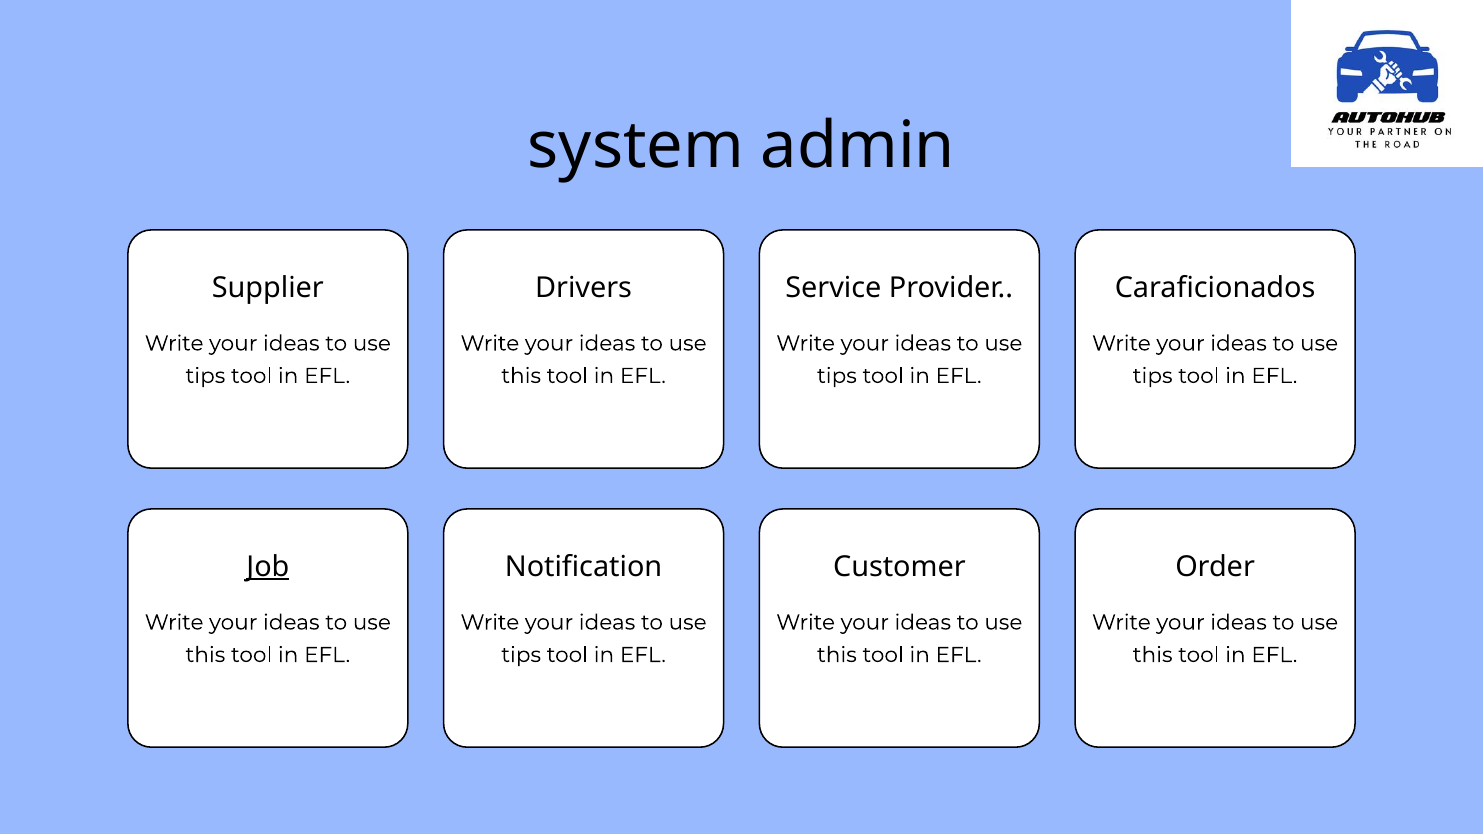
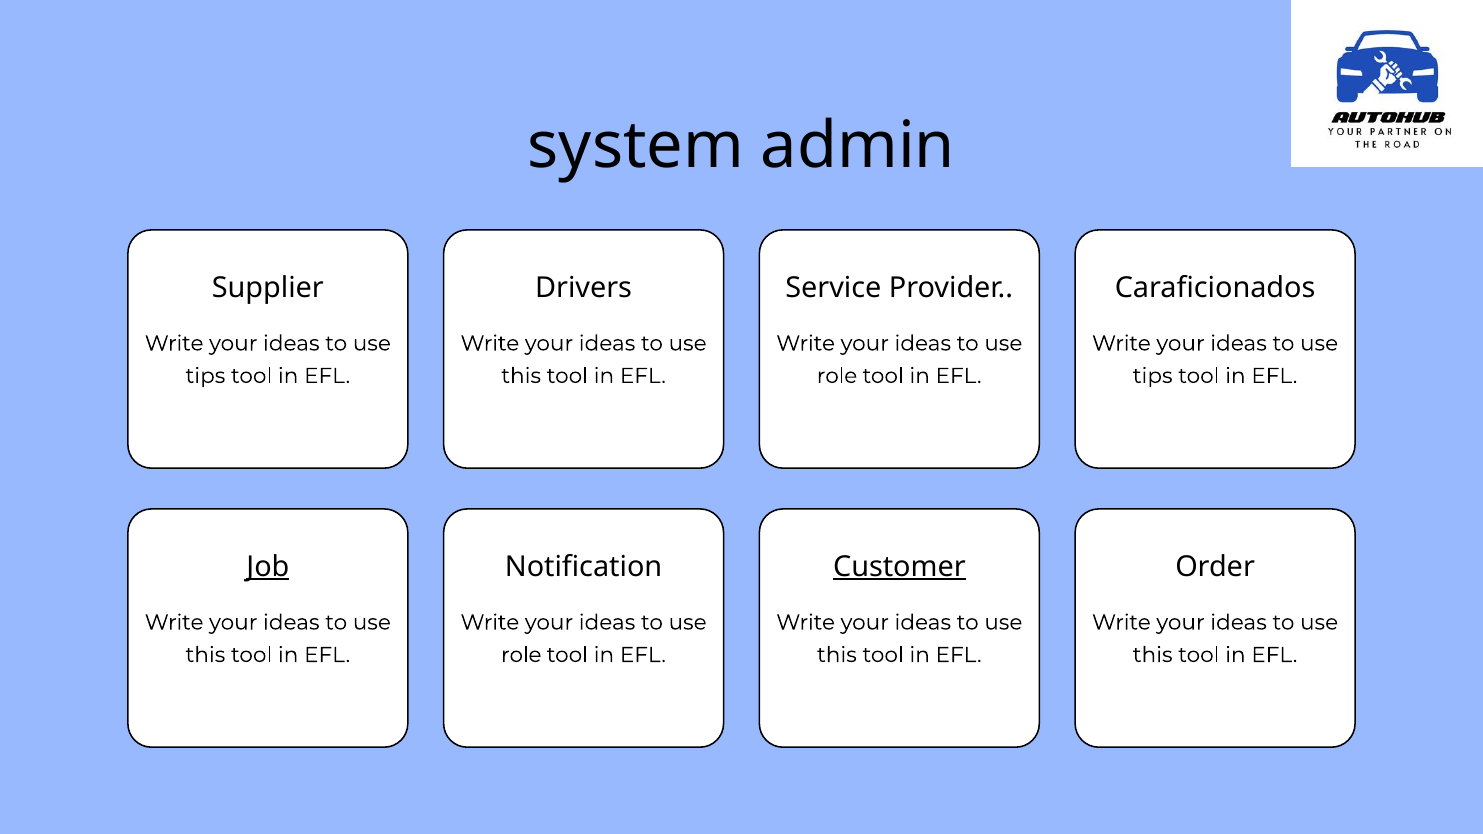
tips at (837, 376): tips -> role
Customer underline: none -> present
tips at (521, 655): tips -> role
